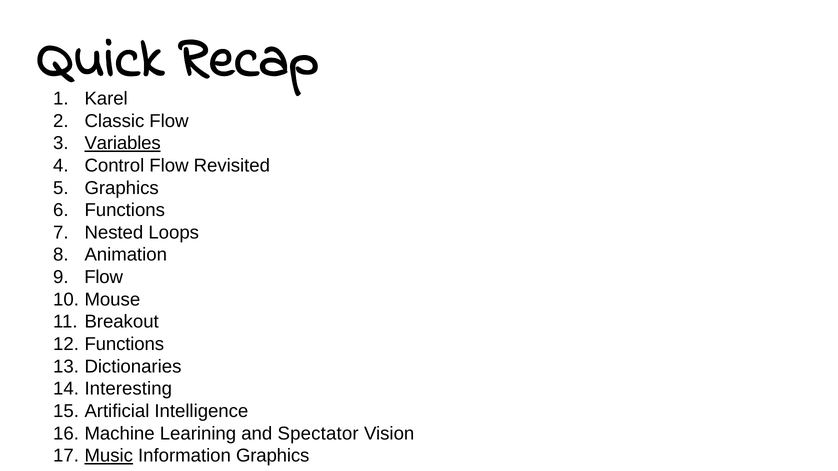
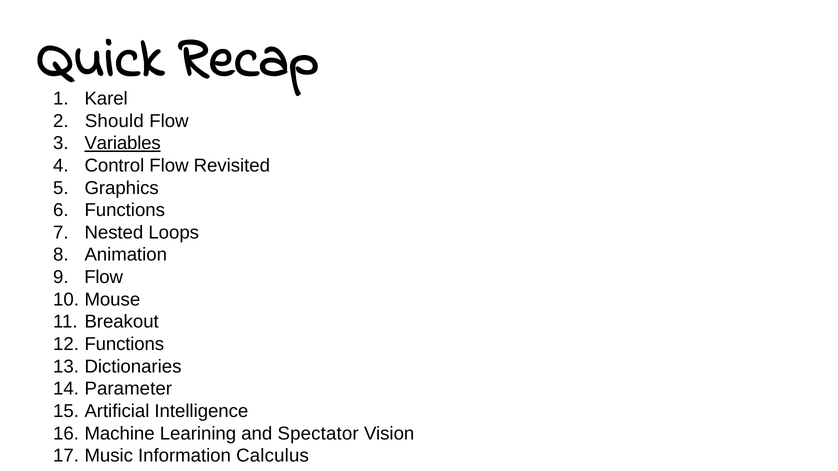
Classic: Classic -> Should
Interesting: Interesting -> Parameter
Music underline: present -> none
Information Graphics: Graphics -> Calculus
